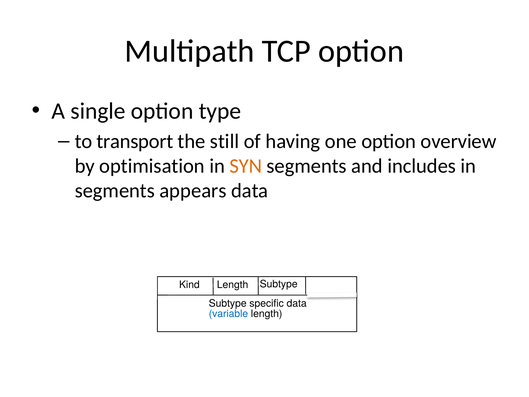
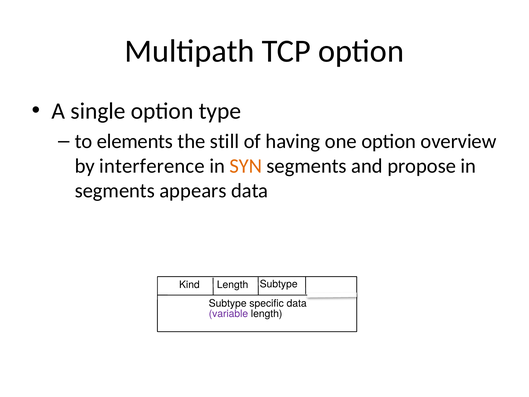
transport: transport -> elements
optimisation: optimisation -> interference
includes: includes -> propose
variable colour: blue -> purple
